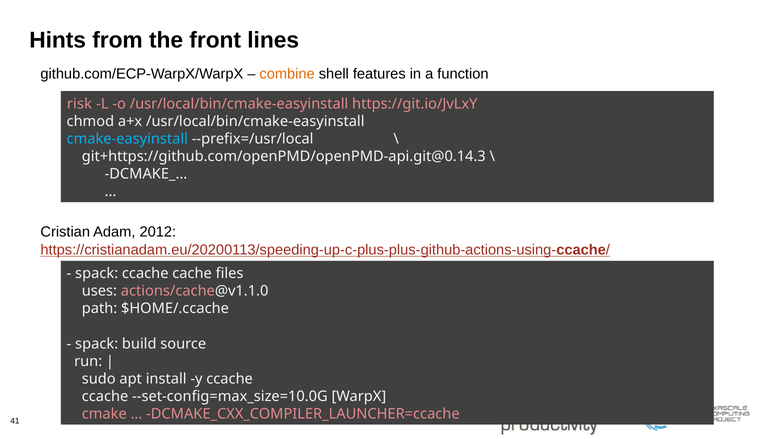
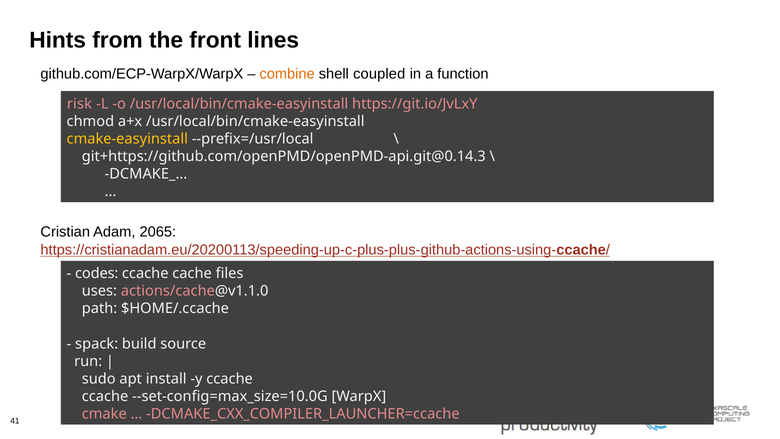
features: features -> coupled
cmake-easyinstall colour: light blue -> yellow
2012: 2012 -> 2065
spack at (97, 273): spack -> codes
